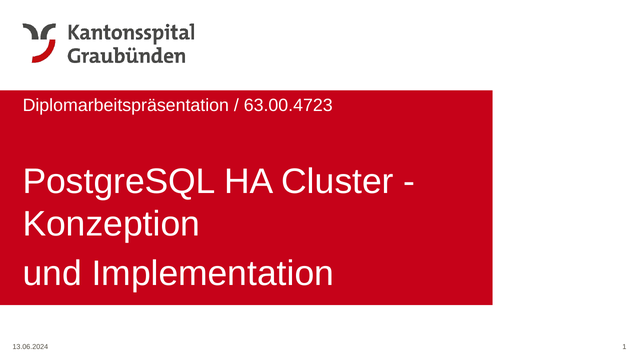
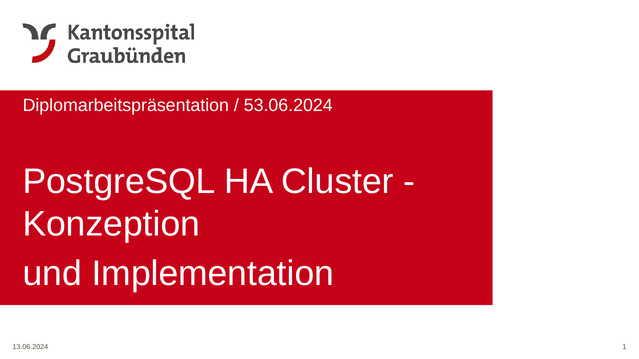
63.00.4723: 63.00.4723 -> 53.06.2024
